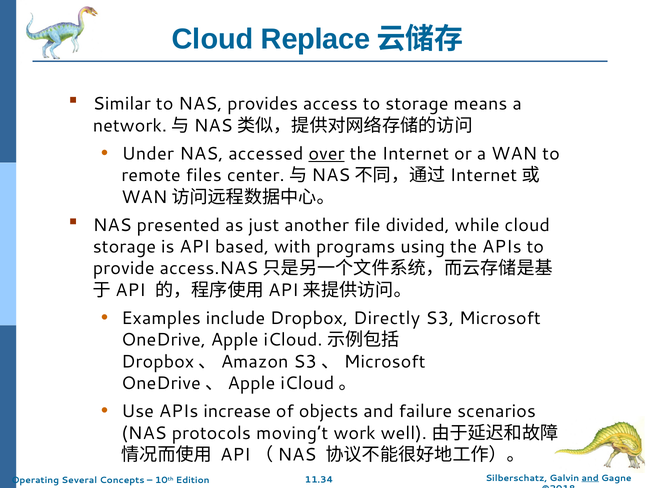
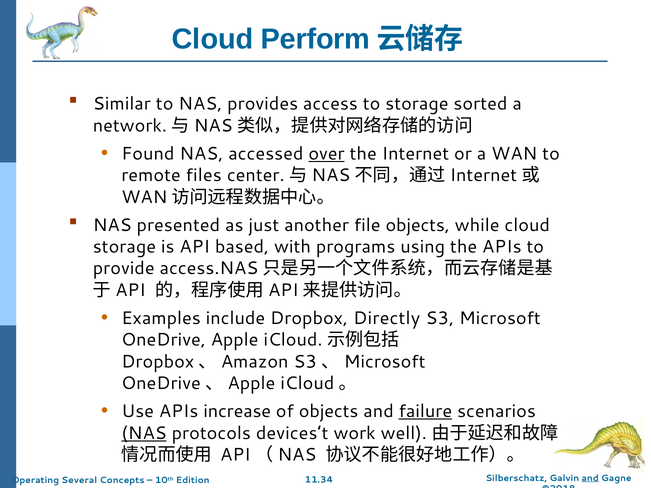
Replace: Replace -> Perform
means: means -> sorted
Under: Under -> Found
file divided: divided -> objects
failure underline: none -> present
NAS at (144, 433) underline: none -> present
moving’t: moving’t -> devices’t
